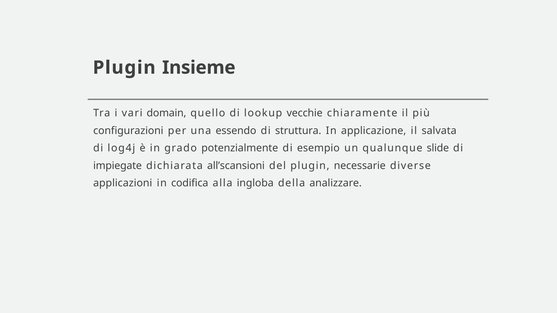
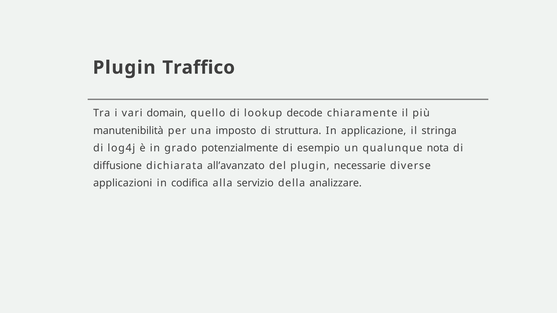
Insieme: Insieme -> Traffico
vecchie: vecchie -> decode
configurazioni: configurazioni -> manutenibilità
essendo: essendo -> imposto
salvata: salvata -> stringa
slide: slide -> nota
impiegate: impiegate -> diffusione
all’scansioni: all’scansioni -> all’avanzato
ingloba: ingloba -> servizio
